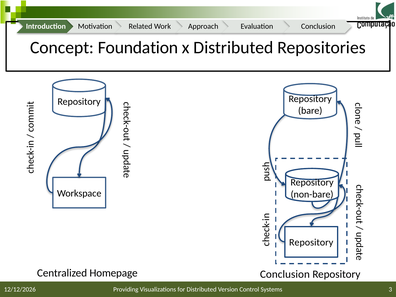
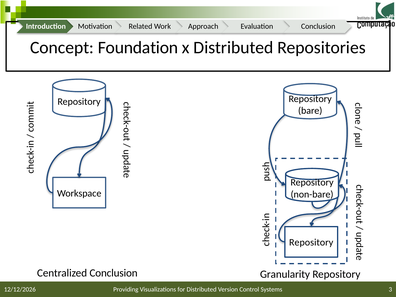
Centralized Homepage: Homepage -> Conclusion
Conclusion at (285, 274): Conclusion -> Granularity
